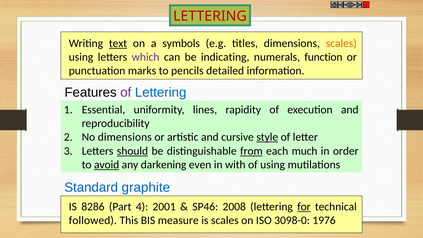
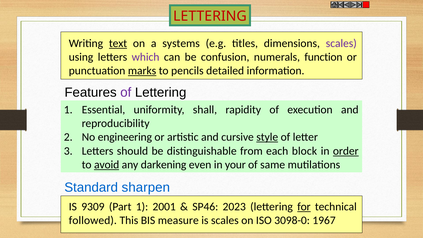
symbols: symbols -> systems
scales at (341, 43) colour: orange -> purple
indicating: indicating -> confusion
marks underline: none -> present
Lettering at (161, 92) colour: blue -> black
lines: lines -> shall
No dimensions: dimensions -> engineering
should underline: present -> none
from underline: present -> none
much: much -> block
order underline: none -> present
with: with -> your
of using: using -> same
graphite: graphite -> sharpen
8286: 8286 -> 9309
Part 4: 4 -> 1
2008: 2008 -> 2023
1976: 1976 -> 1967
